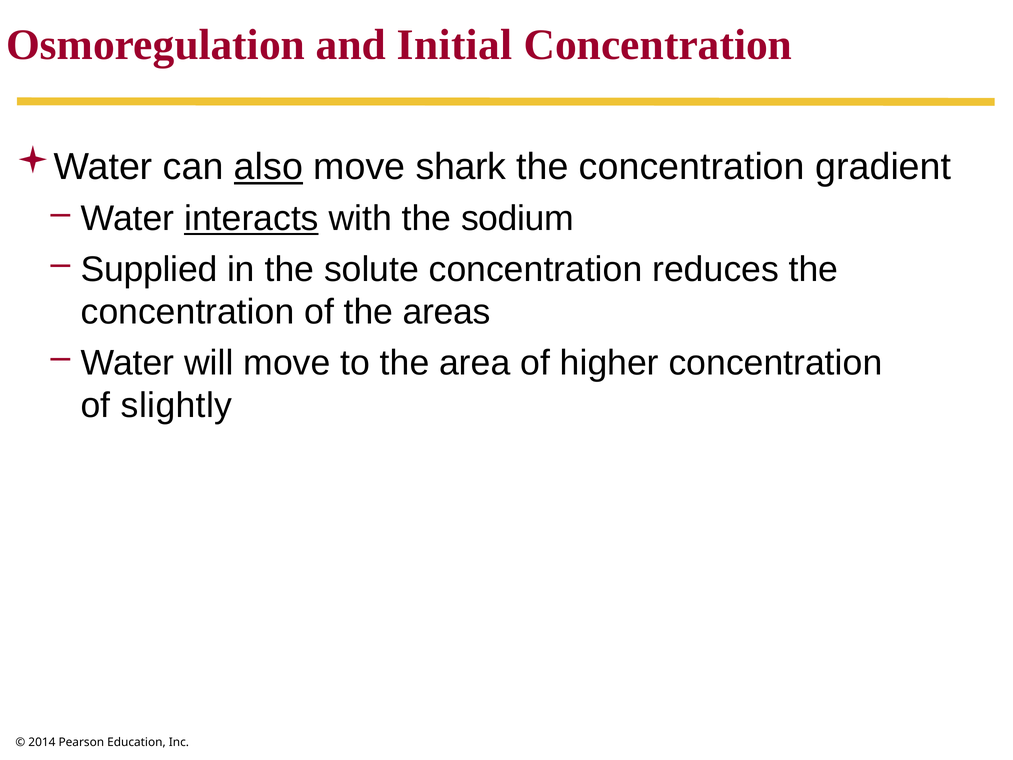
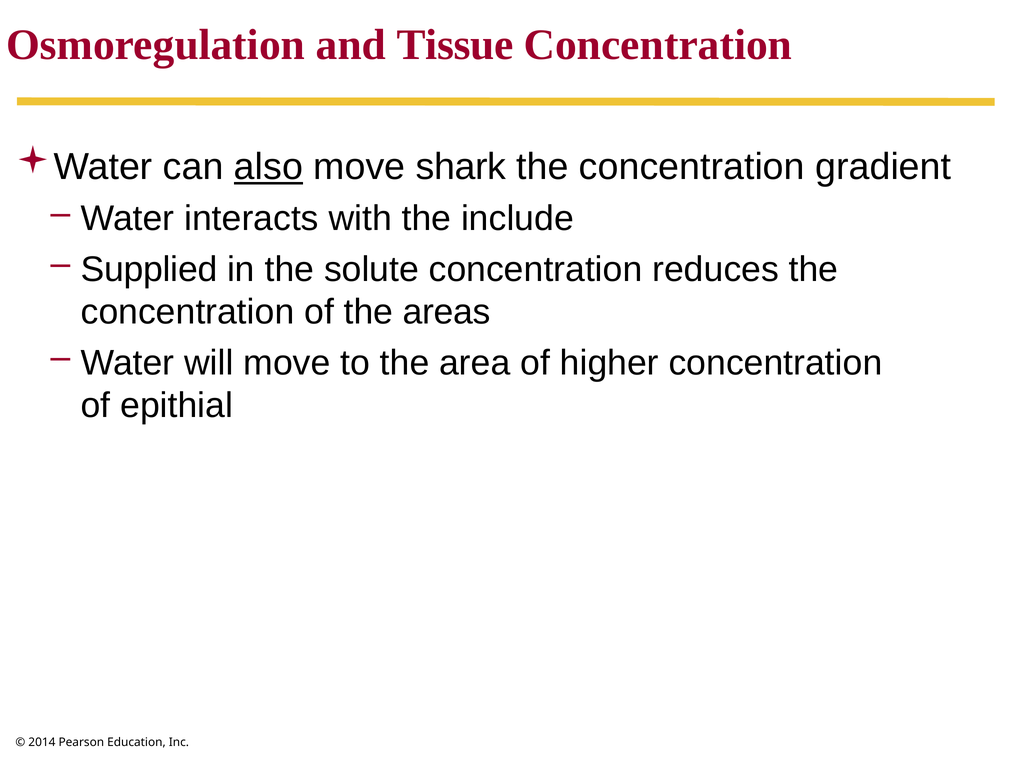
Initial: Initial -> Tissue
interacts underline: present -> none
sodium: sodium -> include
slightly: slightly -> epithial
